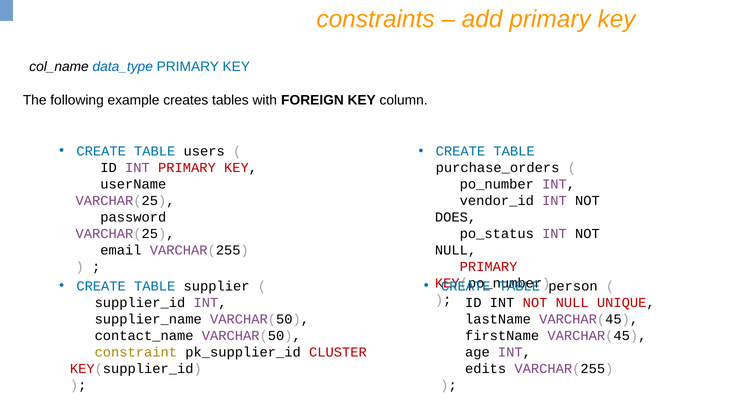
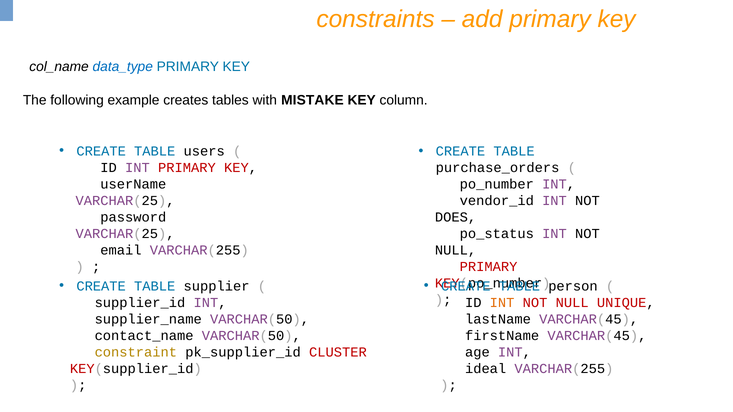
FOREIGN: FOREIGN -> MISTAKE
INT at (502, 303) colour: black -> orange
edits: edits -> ideal
